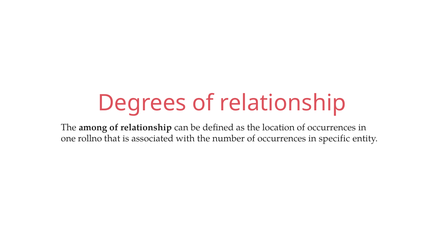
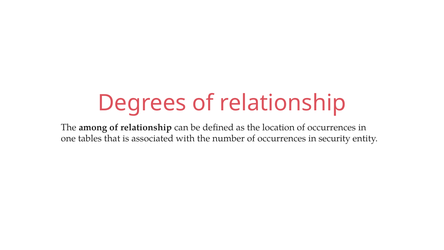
rollno: rollno -> tables
specific: specific -> security
